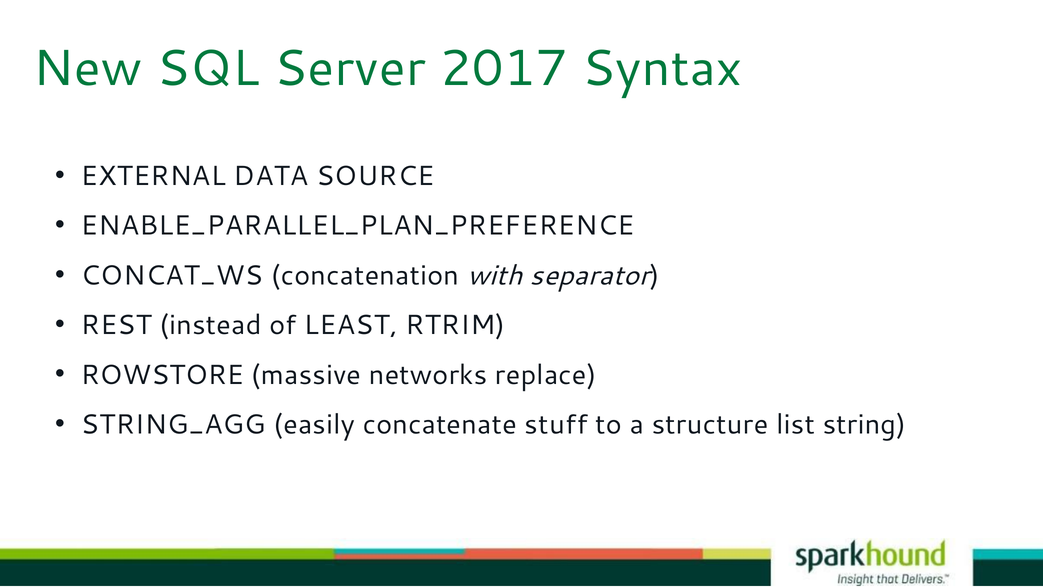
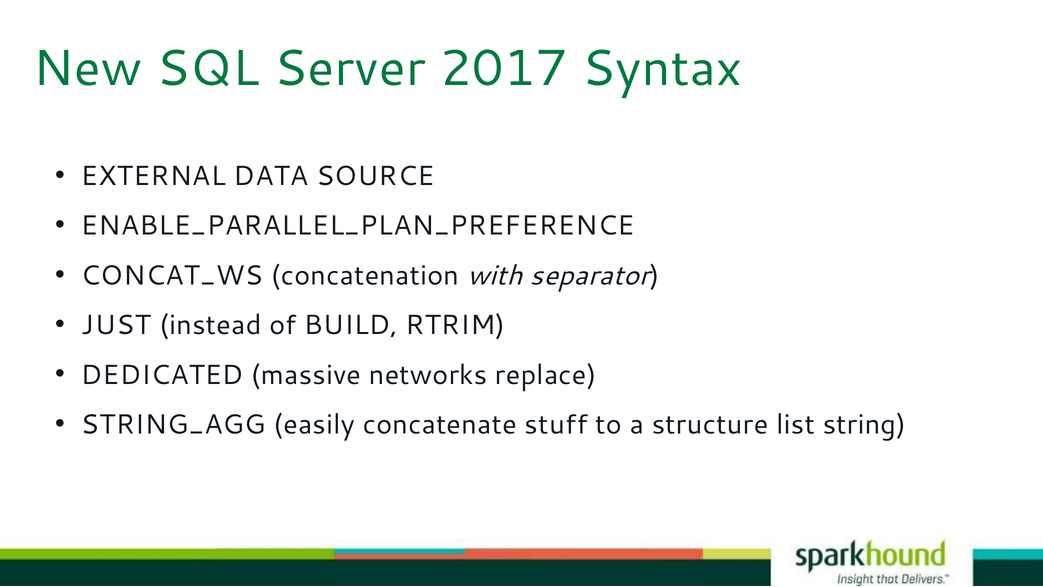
REST: REST -> JUST
LEAST: LEAST -> BUILD
ROWSTORE: ROWSTORE -> DEDICATED
